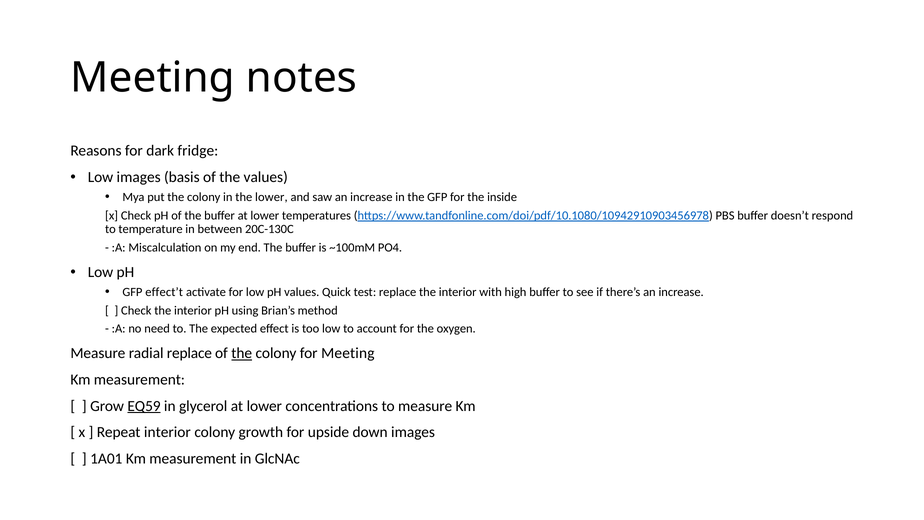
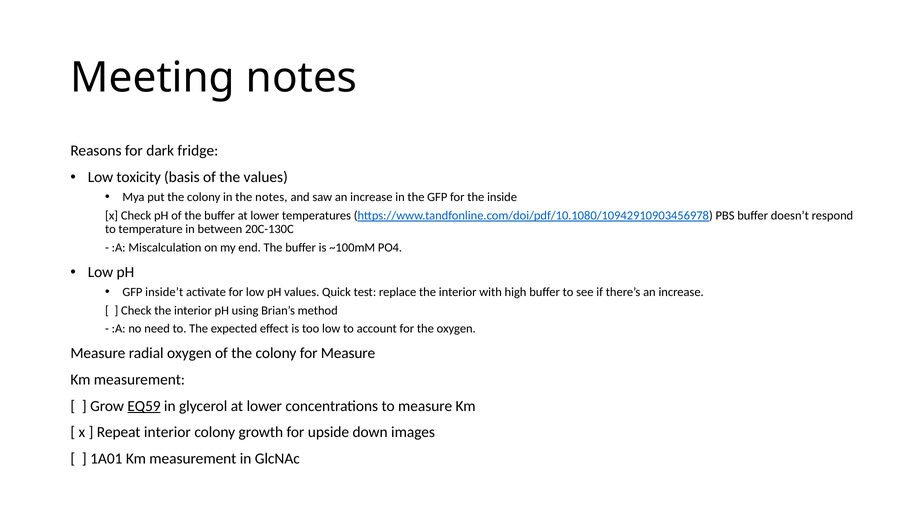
Low images: images -> toxicity
the lower: lower -> notes
effect’t: effect’t -> inside’t
radial replace: replace -> oxygen
the at (242, 353) underline: present -> none
for Meeting: Meeting -> Measure
